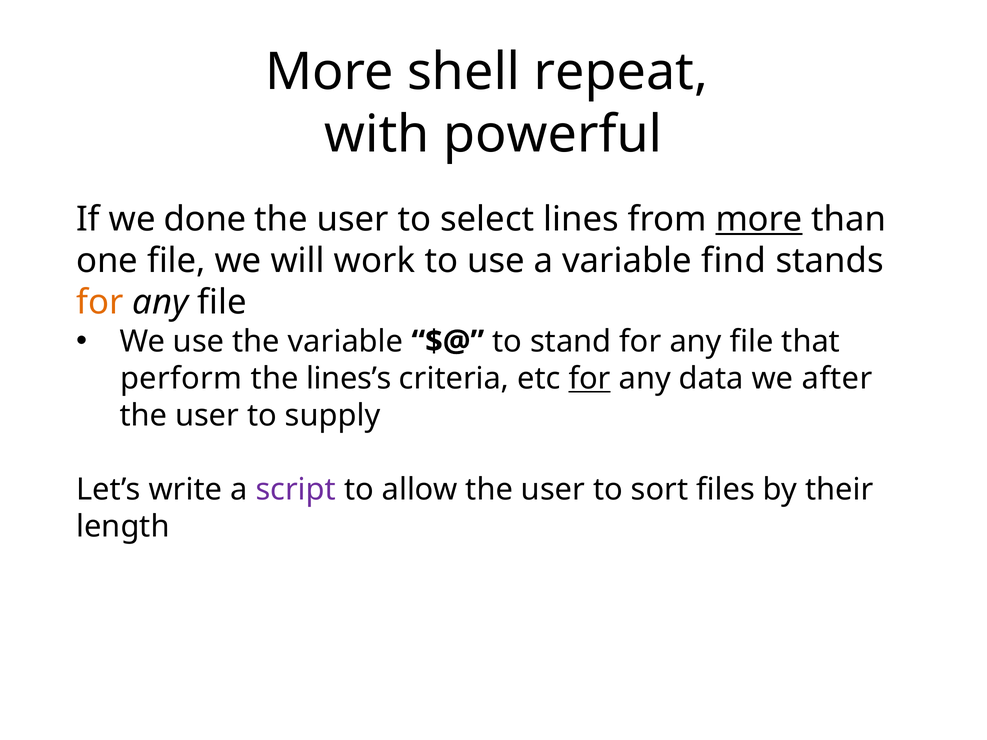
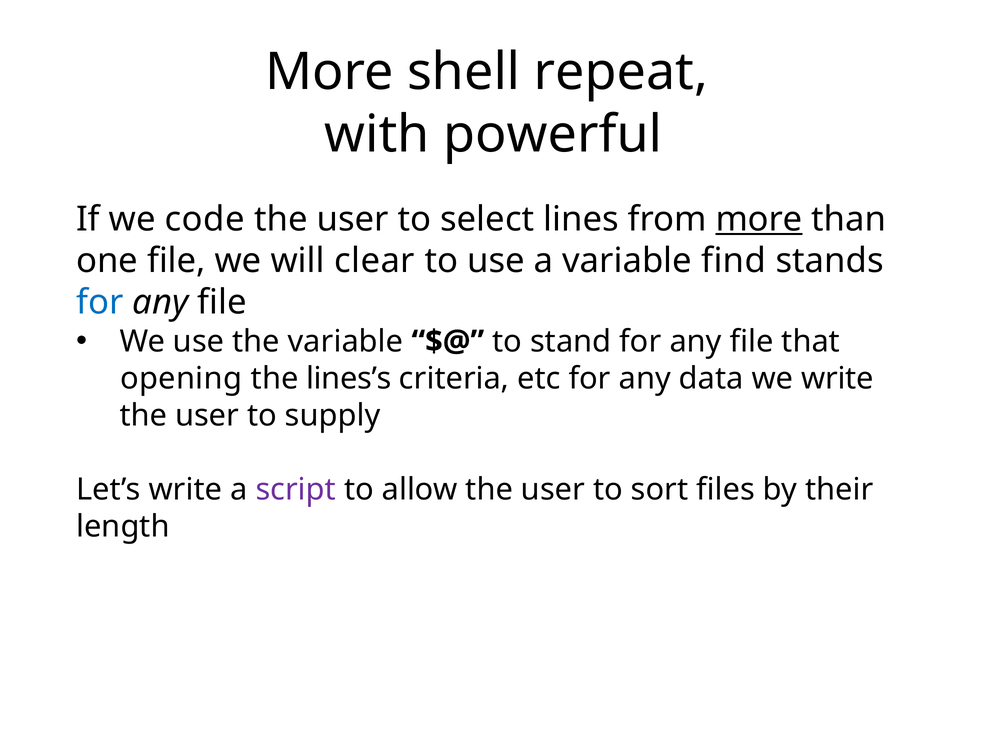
done: done -> code
work: work -> clear
for at (100, 303) colour: orange -> blue
perform: perform -> opening
for at (590, 379) underline: present -> none
we after: after -> write
